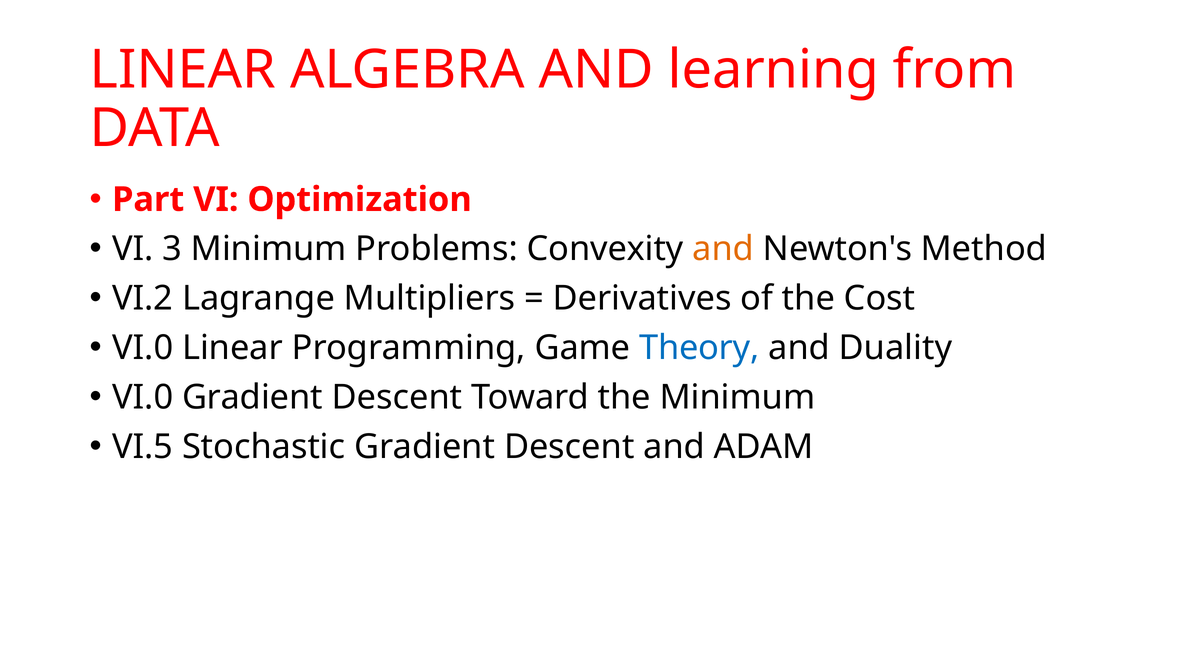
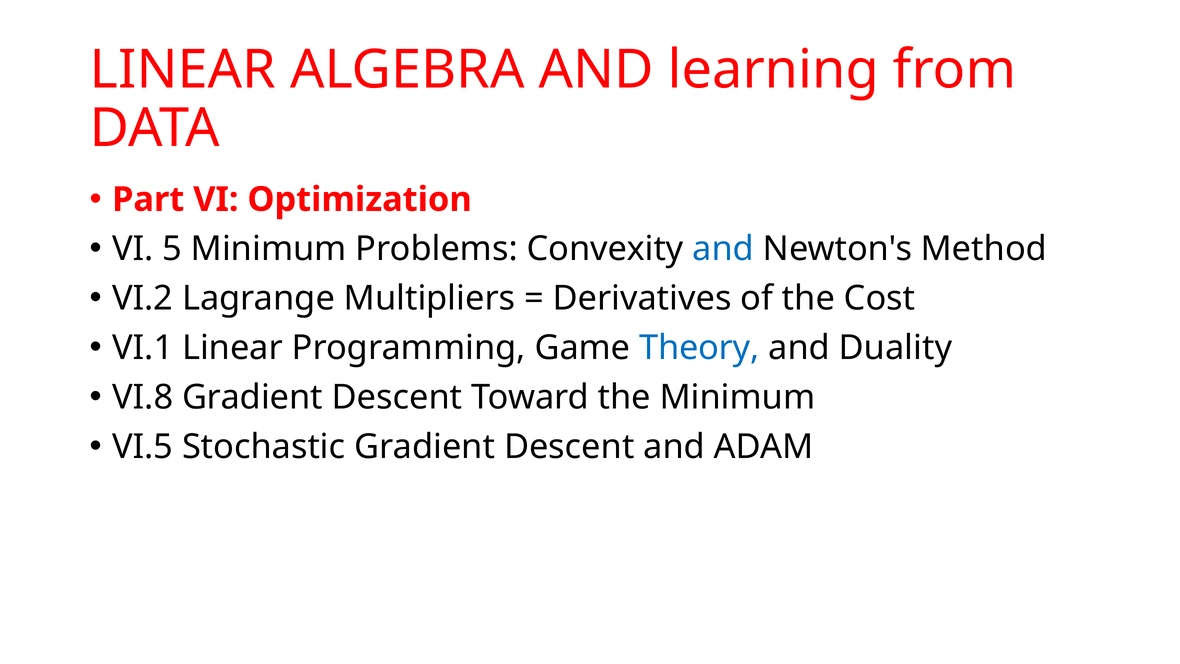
3: 3 -> 5
and at (723, 249) colour: orange -> blue
VI.0 at (143, 348): VI.0 -> VI.1
VI.0 at (143, 397): VI.0 -> VI.8
